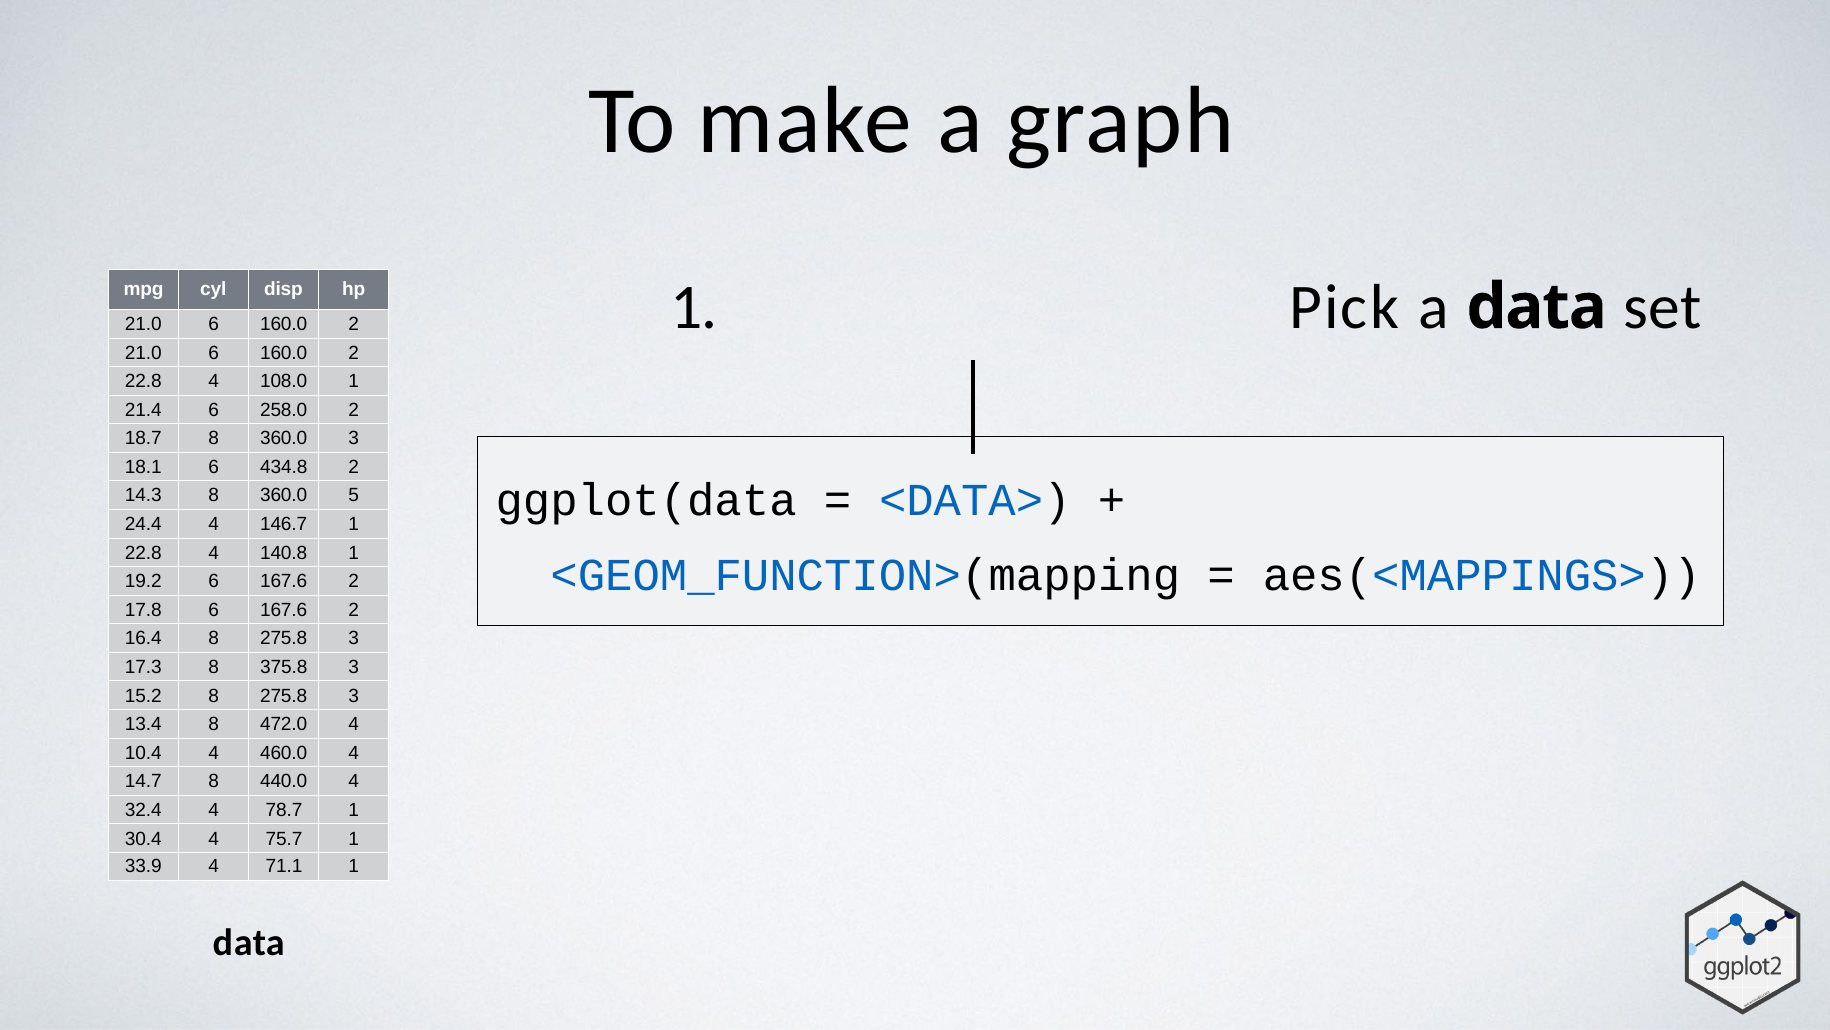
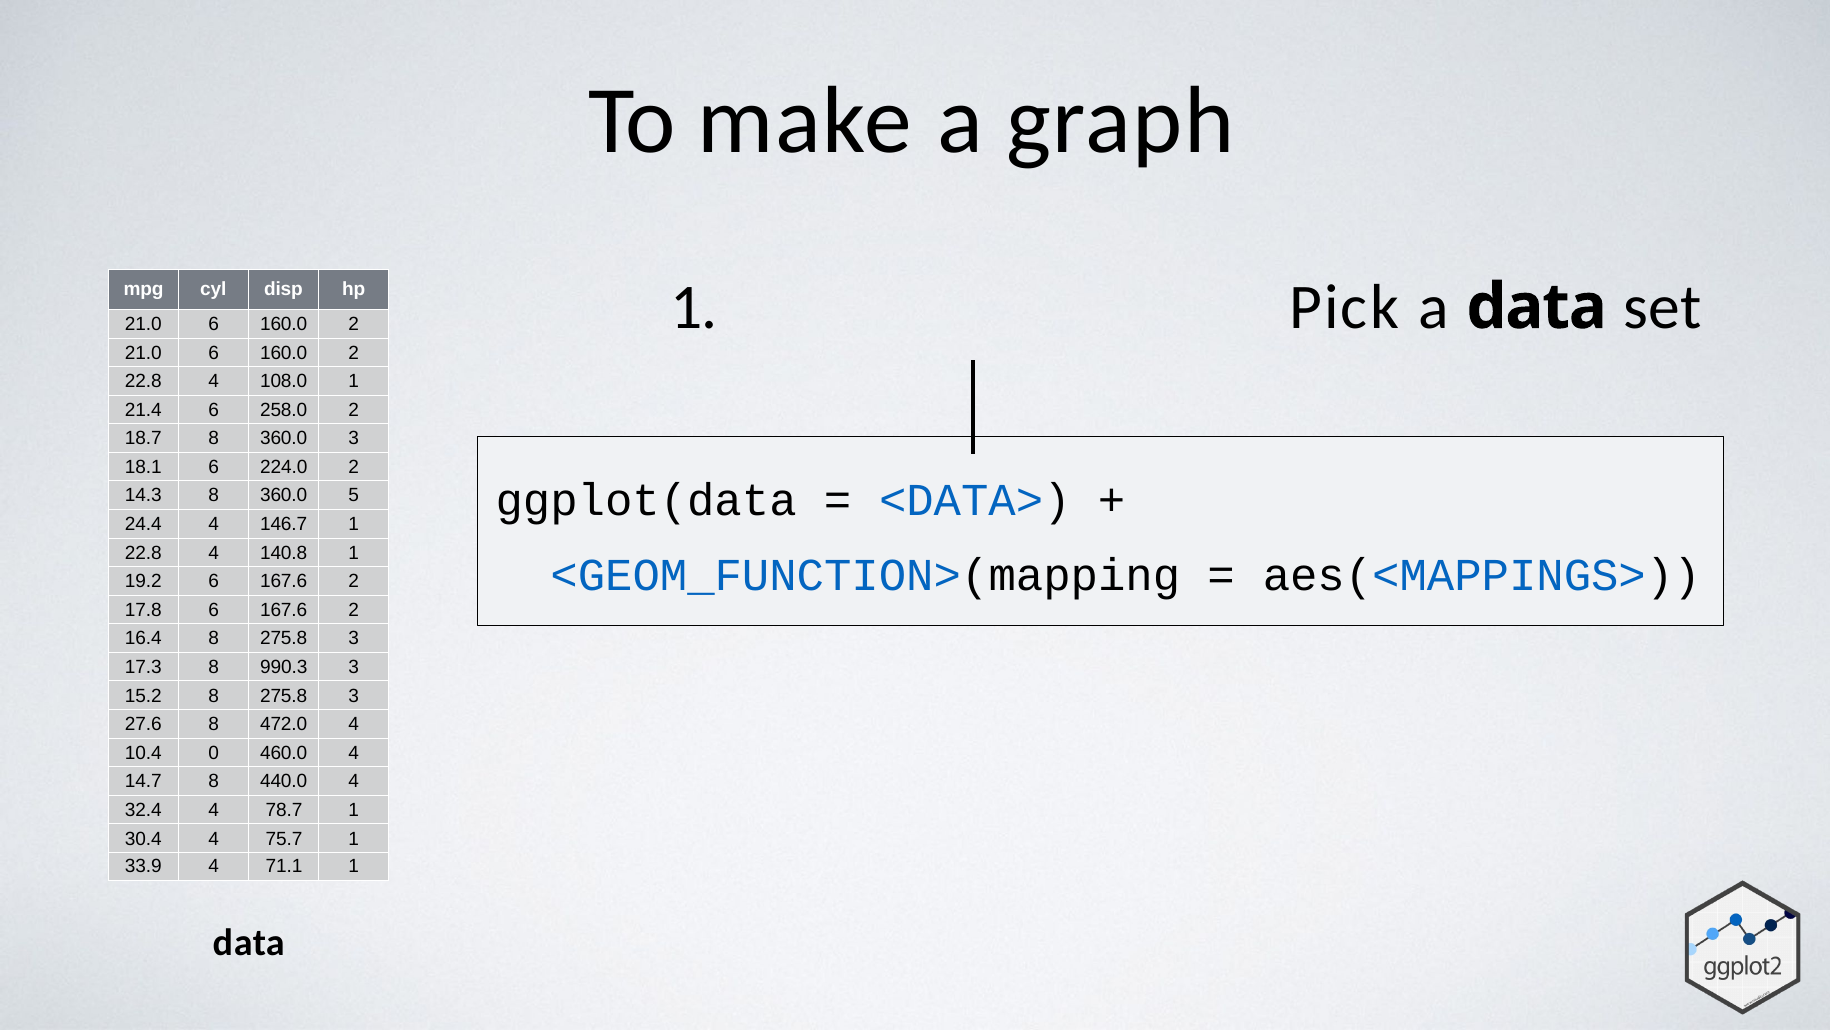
434.8: 434.8 -> 224.0
375.8: 375.8 -> 990.3
13.4: 13.4 -> 27.6
10.4 4: 4 -> 0
